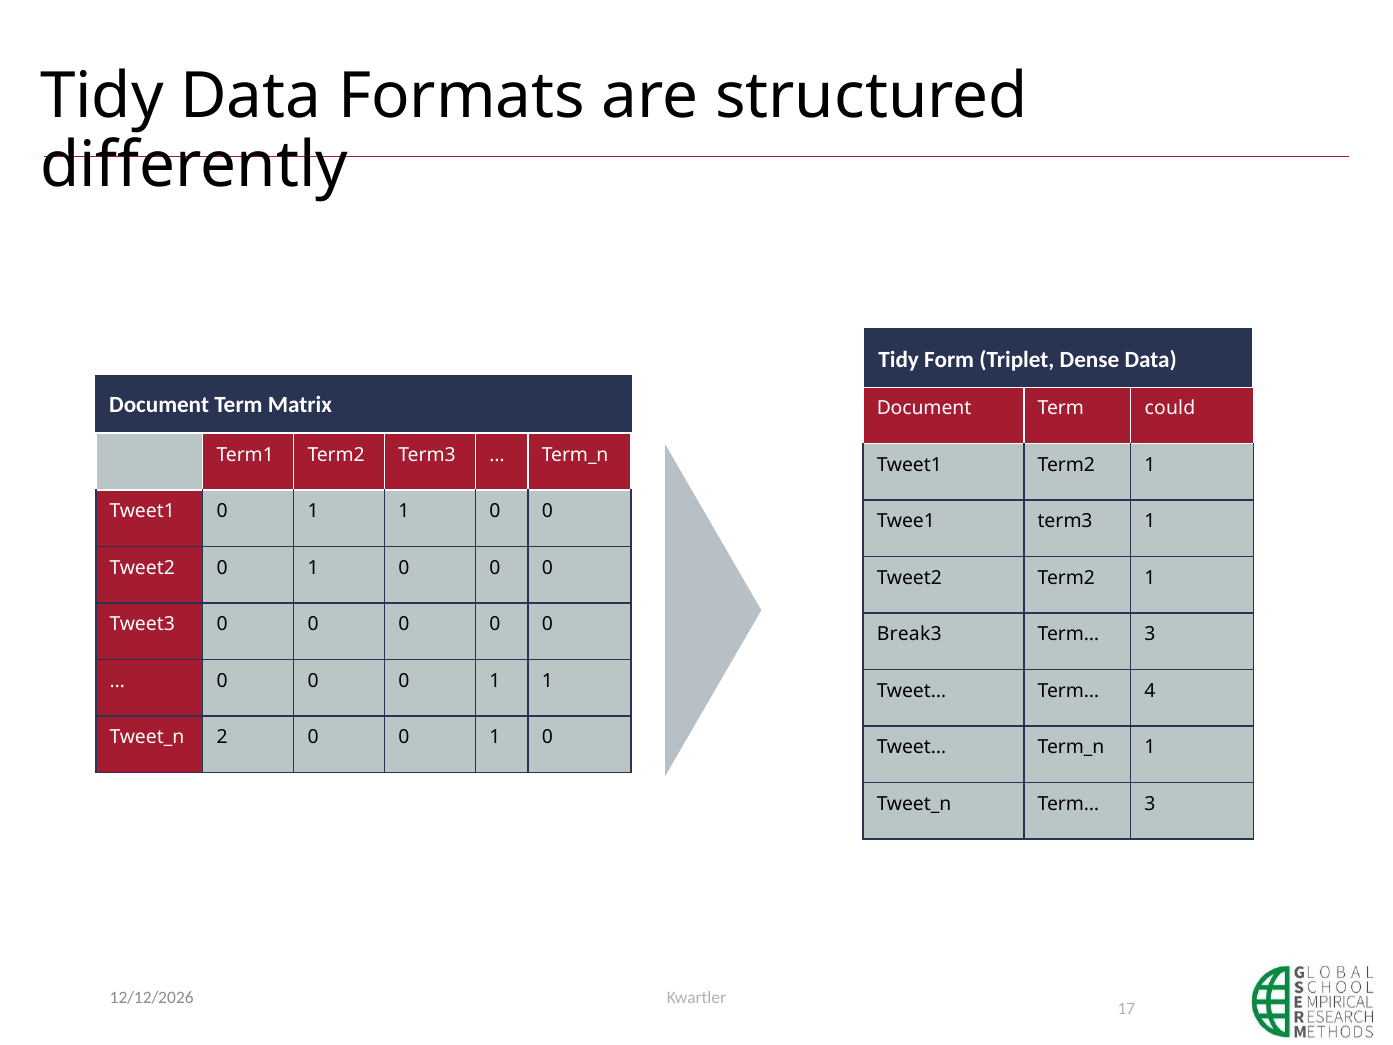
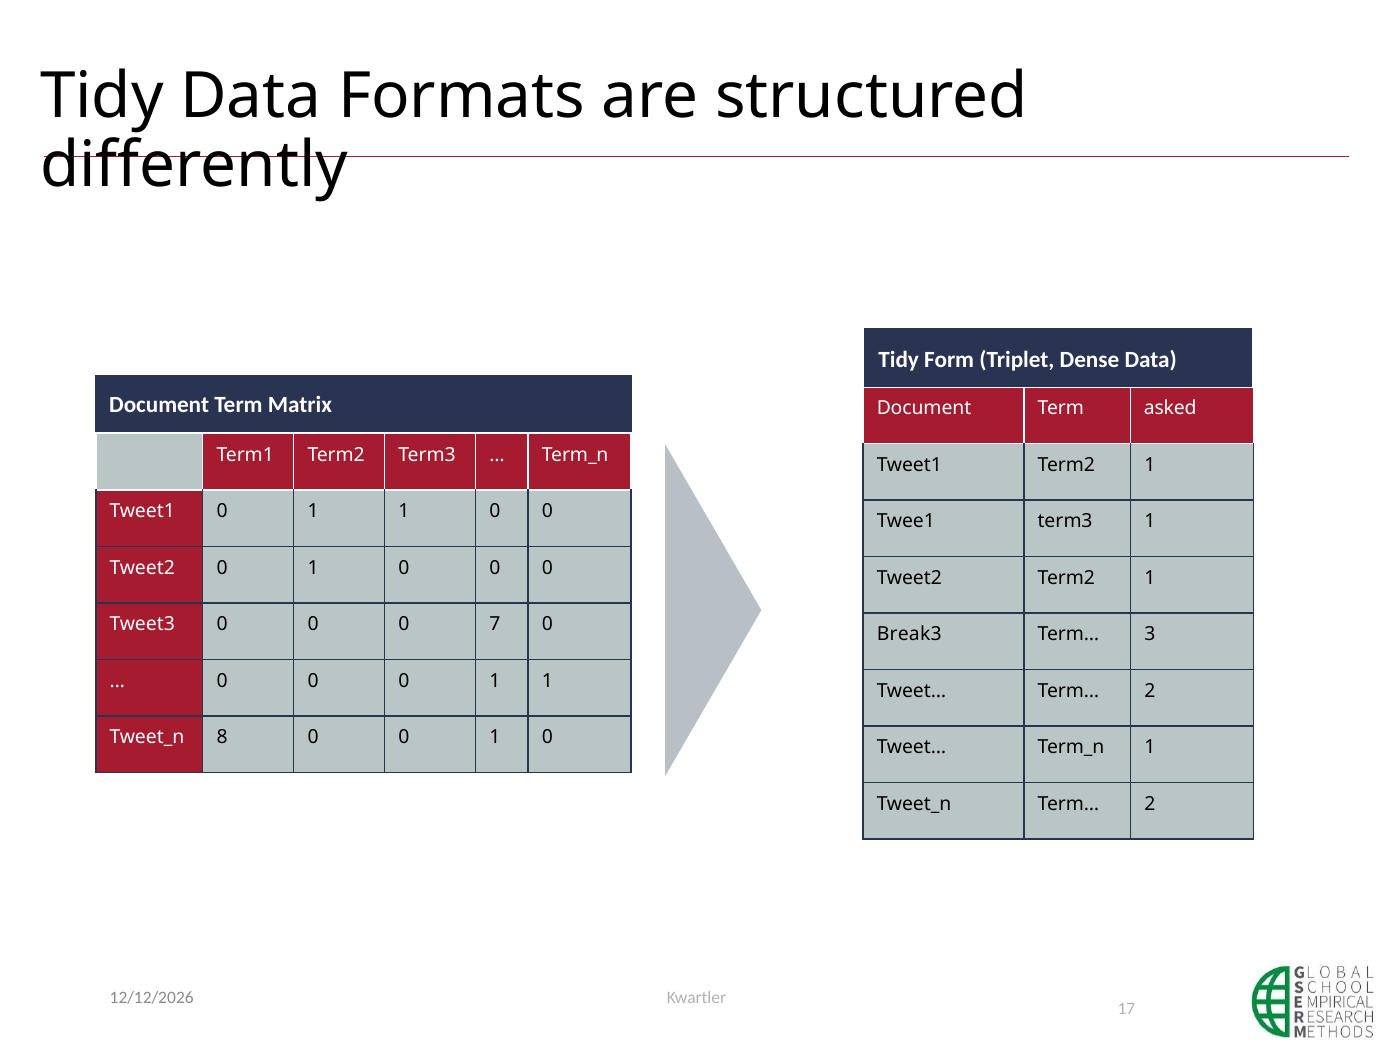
could: could -> asked
0 at (495, 624): 0 -> 7
Tweet… Term… 4: 4 -> 2
2: 2 -> 8
3 at (1150, 804): 3 -> 2
